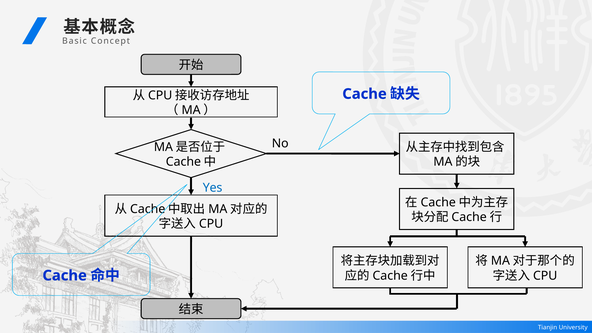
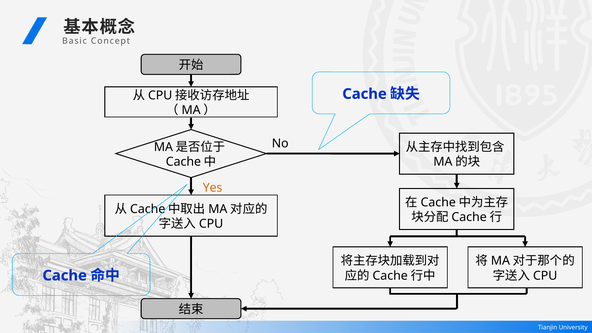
Yes colour: blue -> orange
